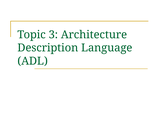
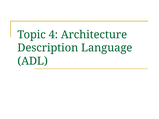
3: 3 -> 4
